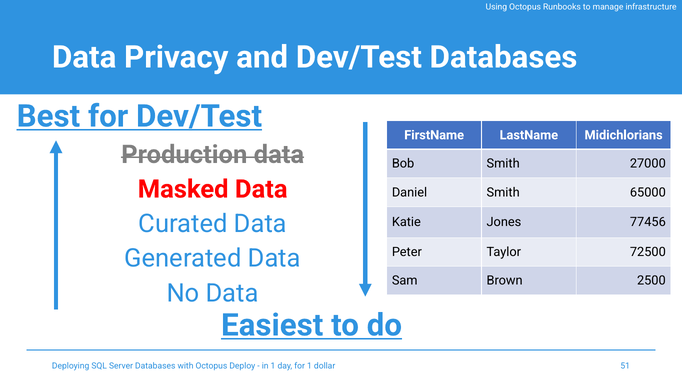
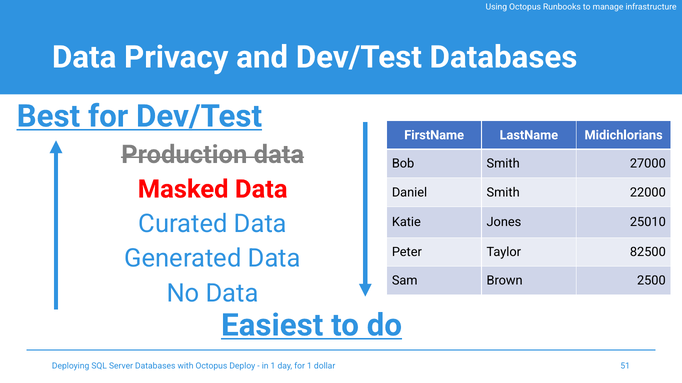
65000: 65000 -> 22000
77456: 77456 -> 25010
72500: 72500 -> 82500
